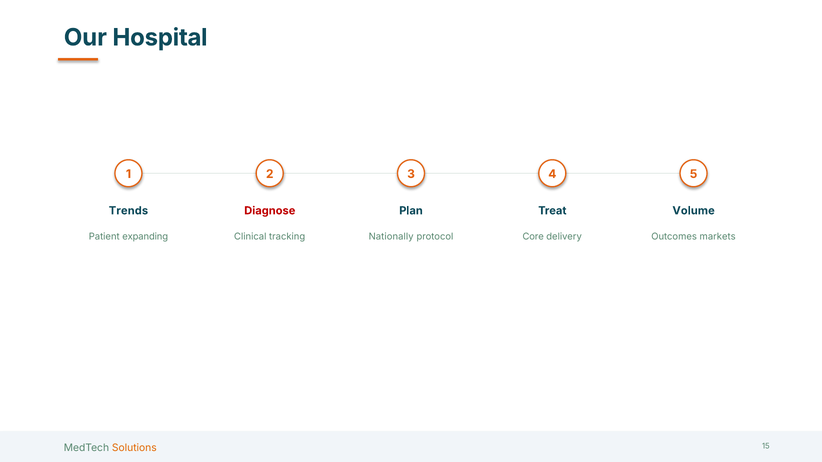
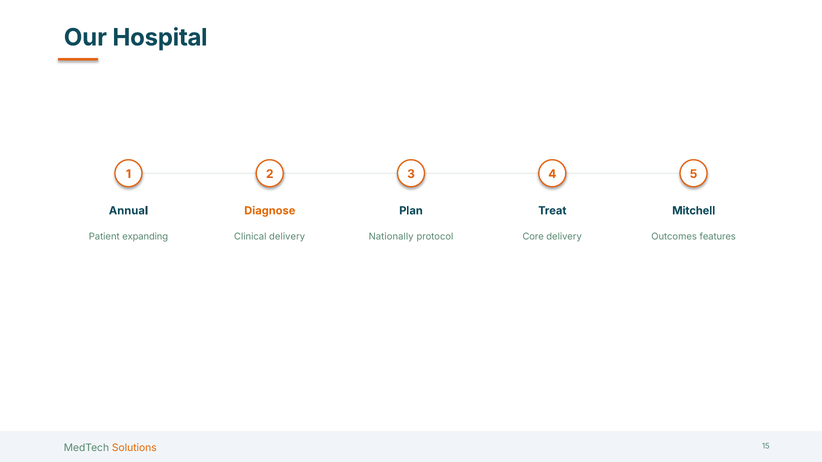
Trends: Trends -> Annual
Diagnose colour: red -> orange
Volume: Volume -> Mitchell
Clinical tracking: tracking -> delivery
markets: markets -> features
